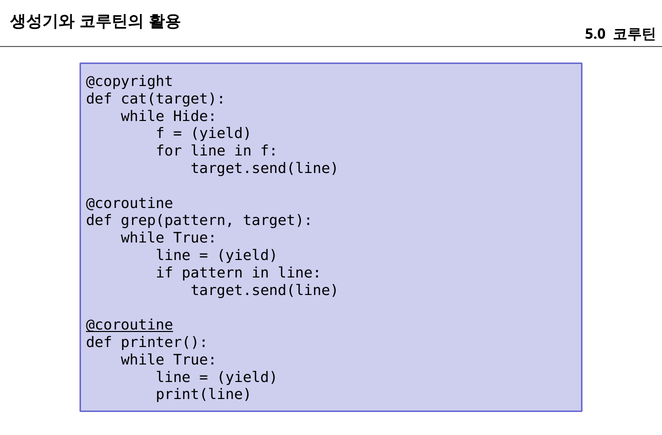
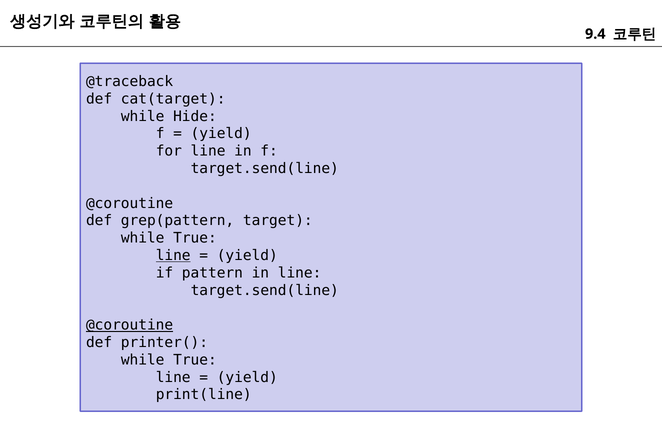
5.0: 5.0 -> 9.4
@copyright: @copyright -> @traceback
line at (173, 255) underline: none -> present
